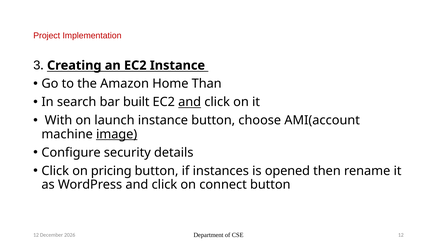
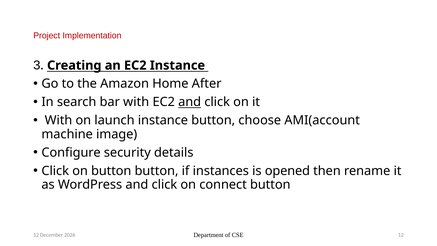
Than: Than -> After
bar built: built -> with
image underline: present -> none
on pricing: pricing -> button
